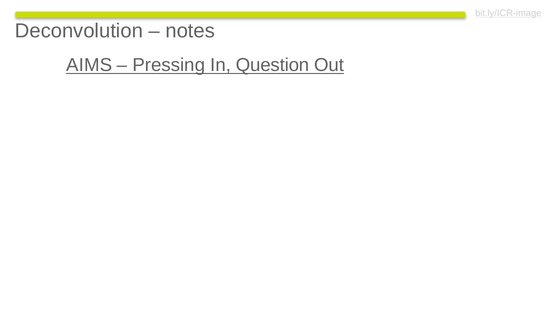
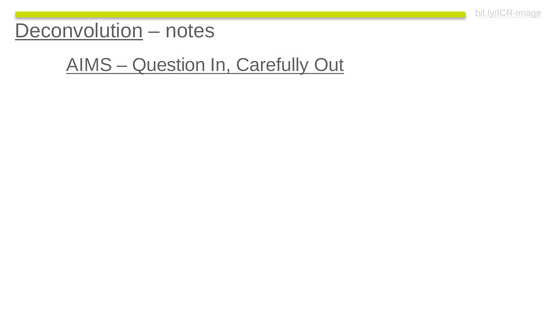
Deconvolution underline: none -> present
Pressing: Pressing -> Question
Question: Question -> Carefully
